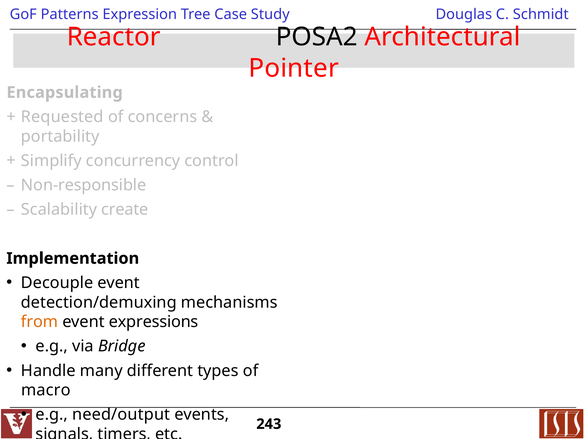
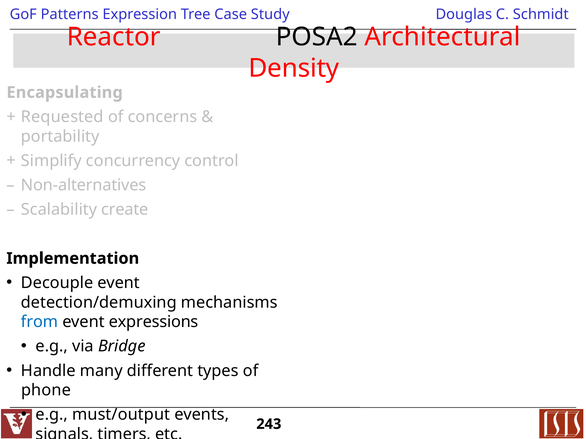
Pointer: Pointer -> Density
Non-responsible: Non-responsible -> Non-alternatives
from colour: orange -> blue
macro: macro -> phone
need/output: need/output -> must/output
